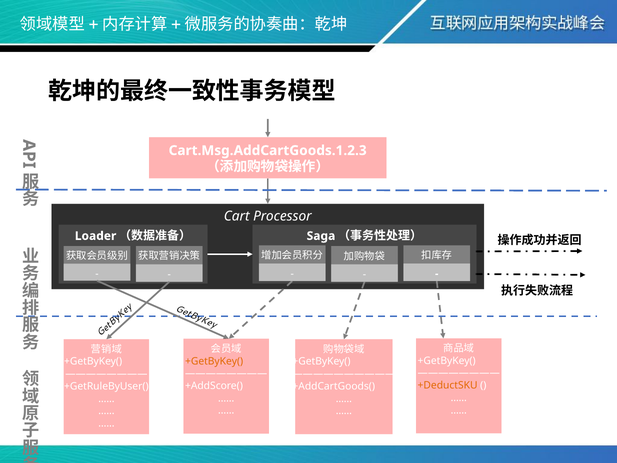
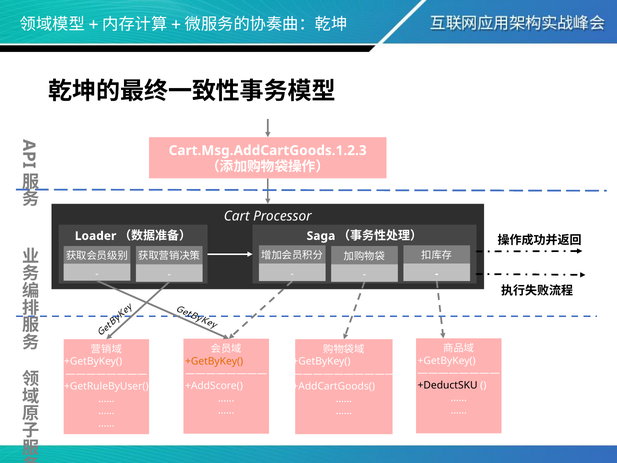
+DeductSKU colour: orange -> black
